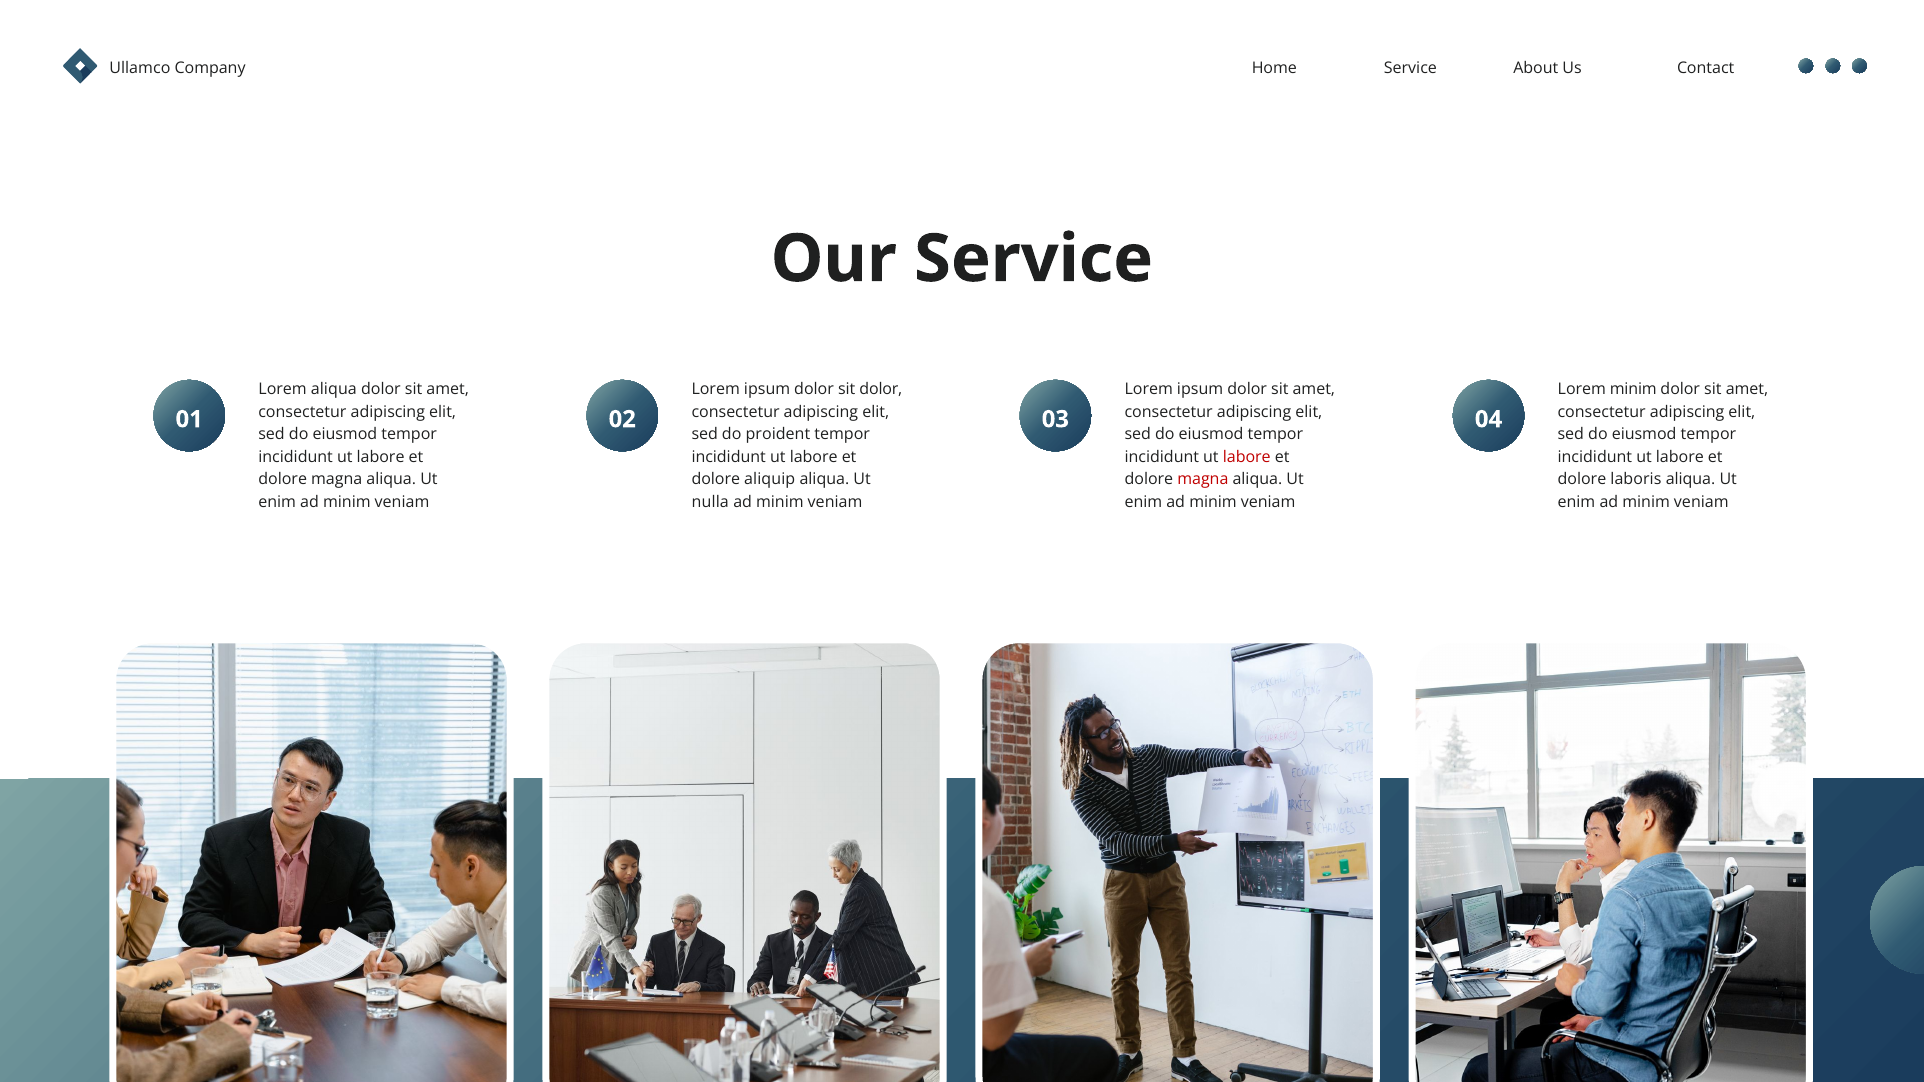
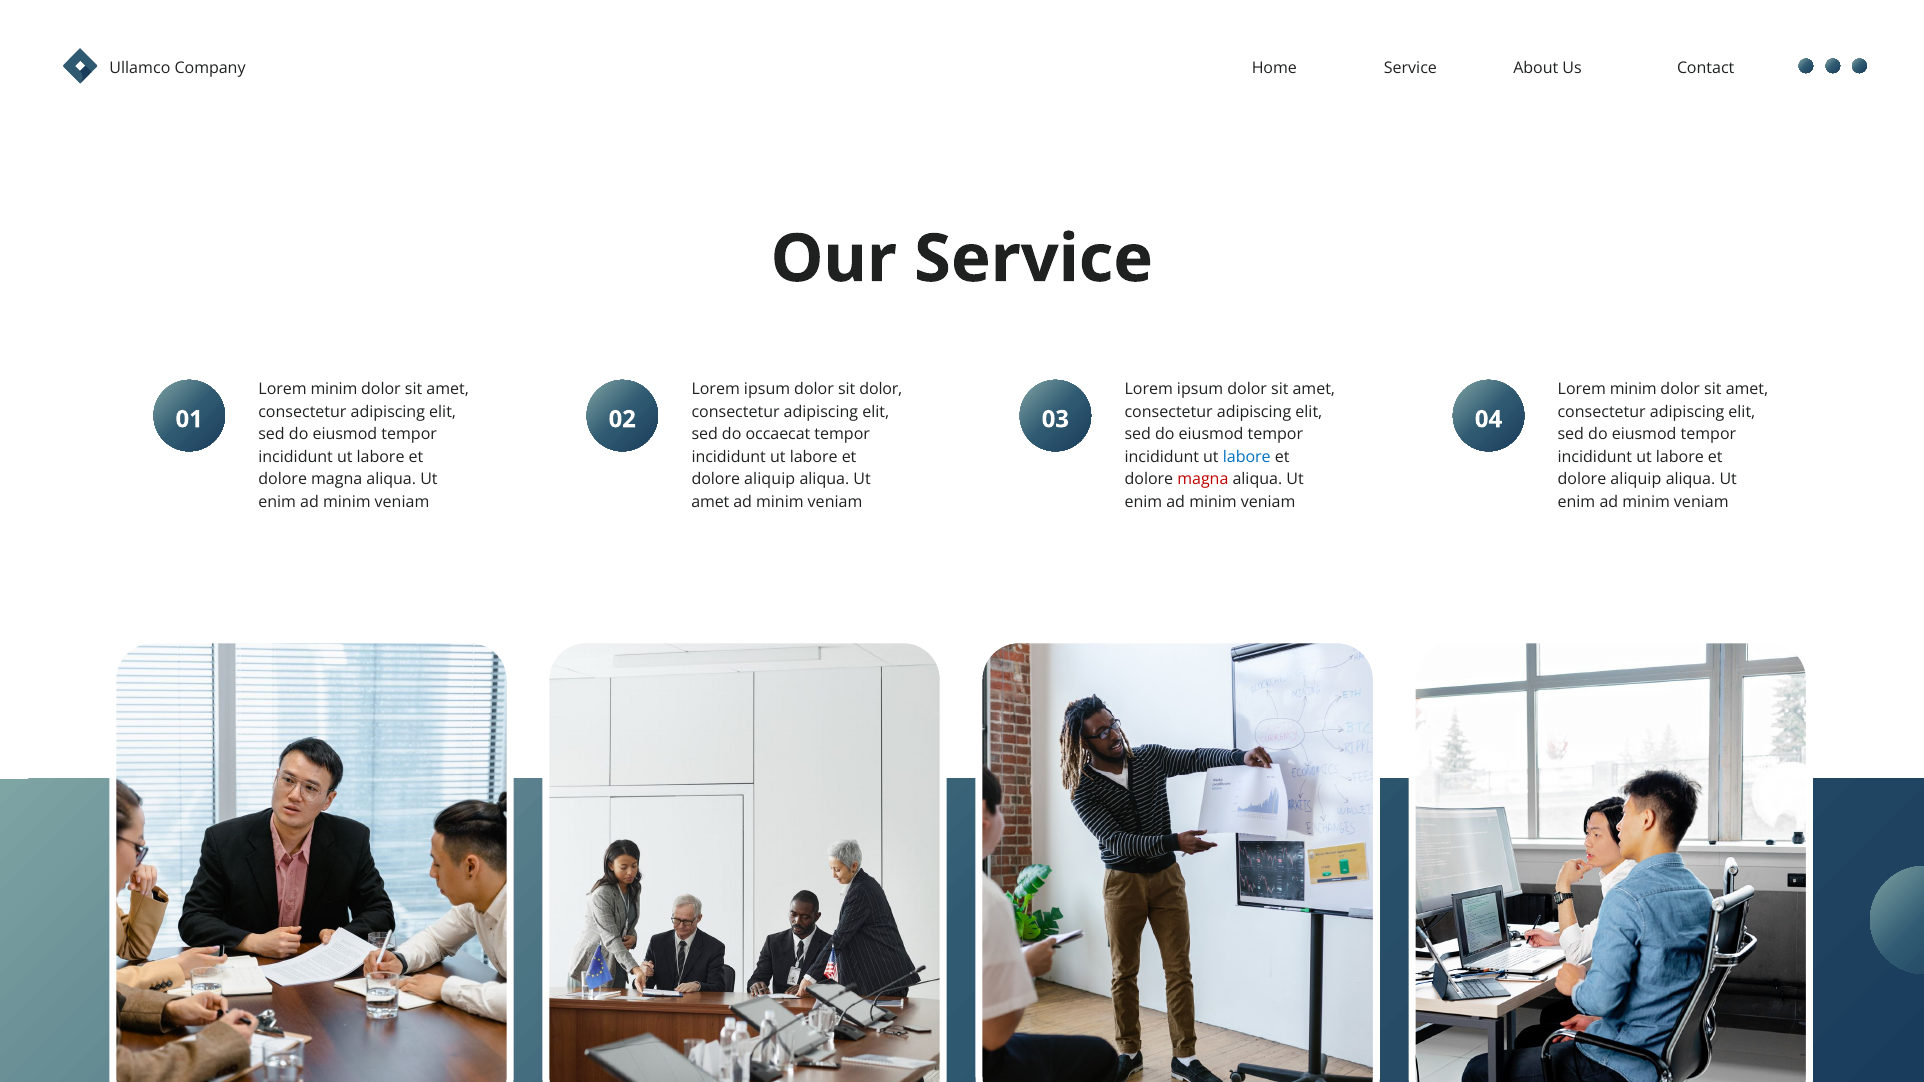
aliqua at (334, 390): aliqua -> minim
proident: proident -> occaecat
labore at (1247, 457) colour: red -> blue
laboris at (1636, 480): laboris -> aliquip
nulla at (710, 502): nulla -> amet
